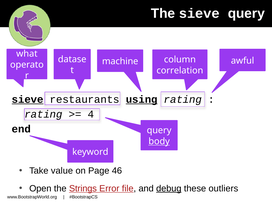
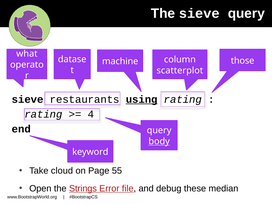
awful: awful -> those
correlation: correlation -> scatterplot
sieve at (28, 99) underline: present -> none
value: value -> cloud
46: 46 -> 55
debug underline: present -> none
outliers: outliers -> median
